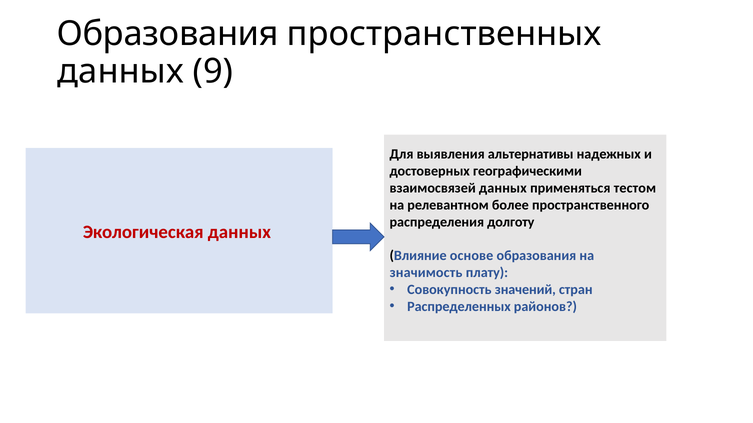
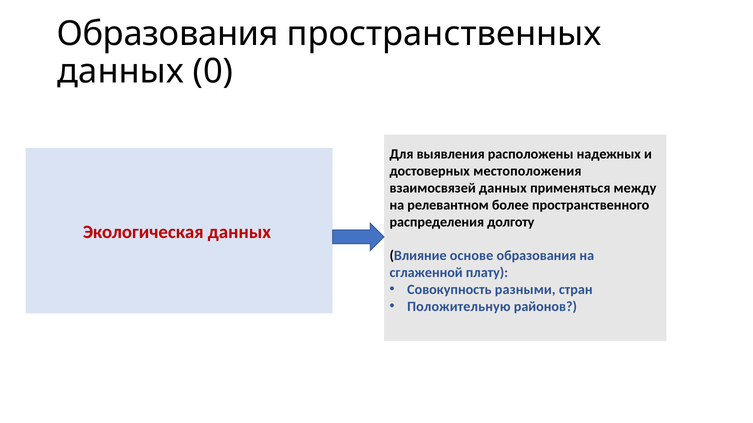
9: 9 -> 0
альтернативы: альтернативы -> расположены
географическими: географическими -> местоположения
тестом: тестом -> между
значимость: значимость -> сглаженной
значений: значений -> разными
Распределенных: Распределенных -> Положительную
